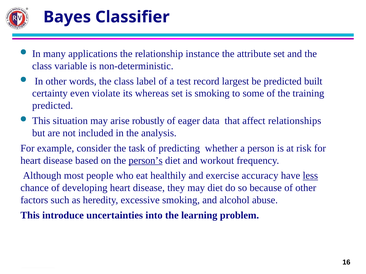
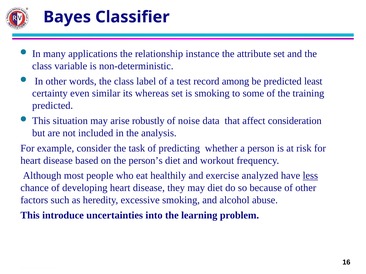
largest: largest -> among
built: built -> least
violate: violate -> similar
eager: eager -> noise
relationships: relationships -> consideration
person’s underline: present -> none
accuracy: accuracy -> analyzed
